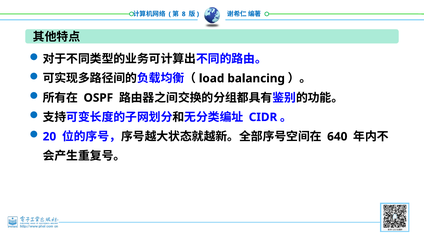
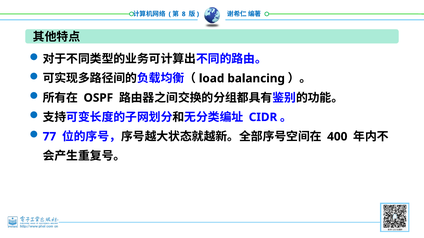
20: 20 -> 77
640: 640 -> 400
